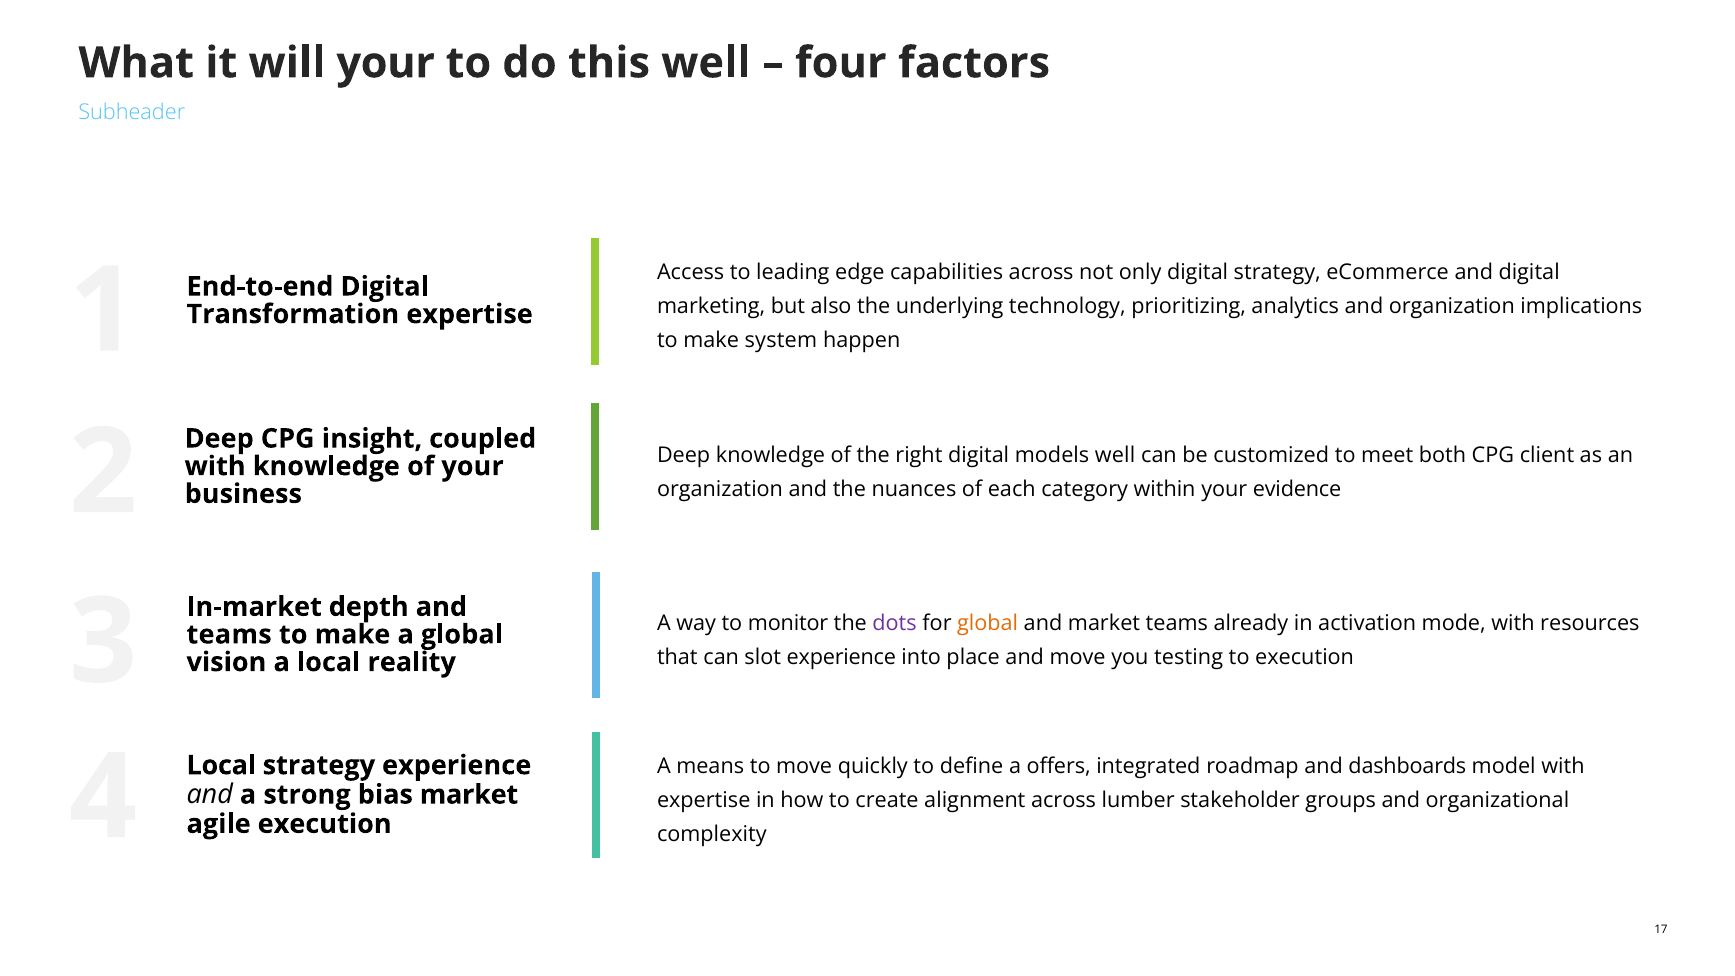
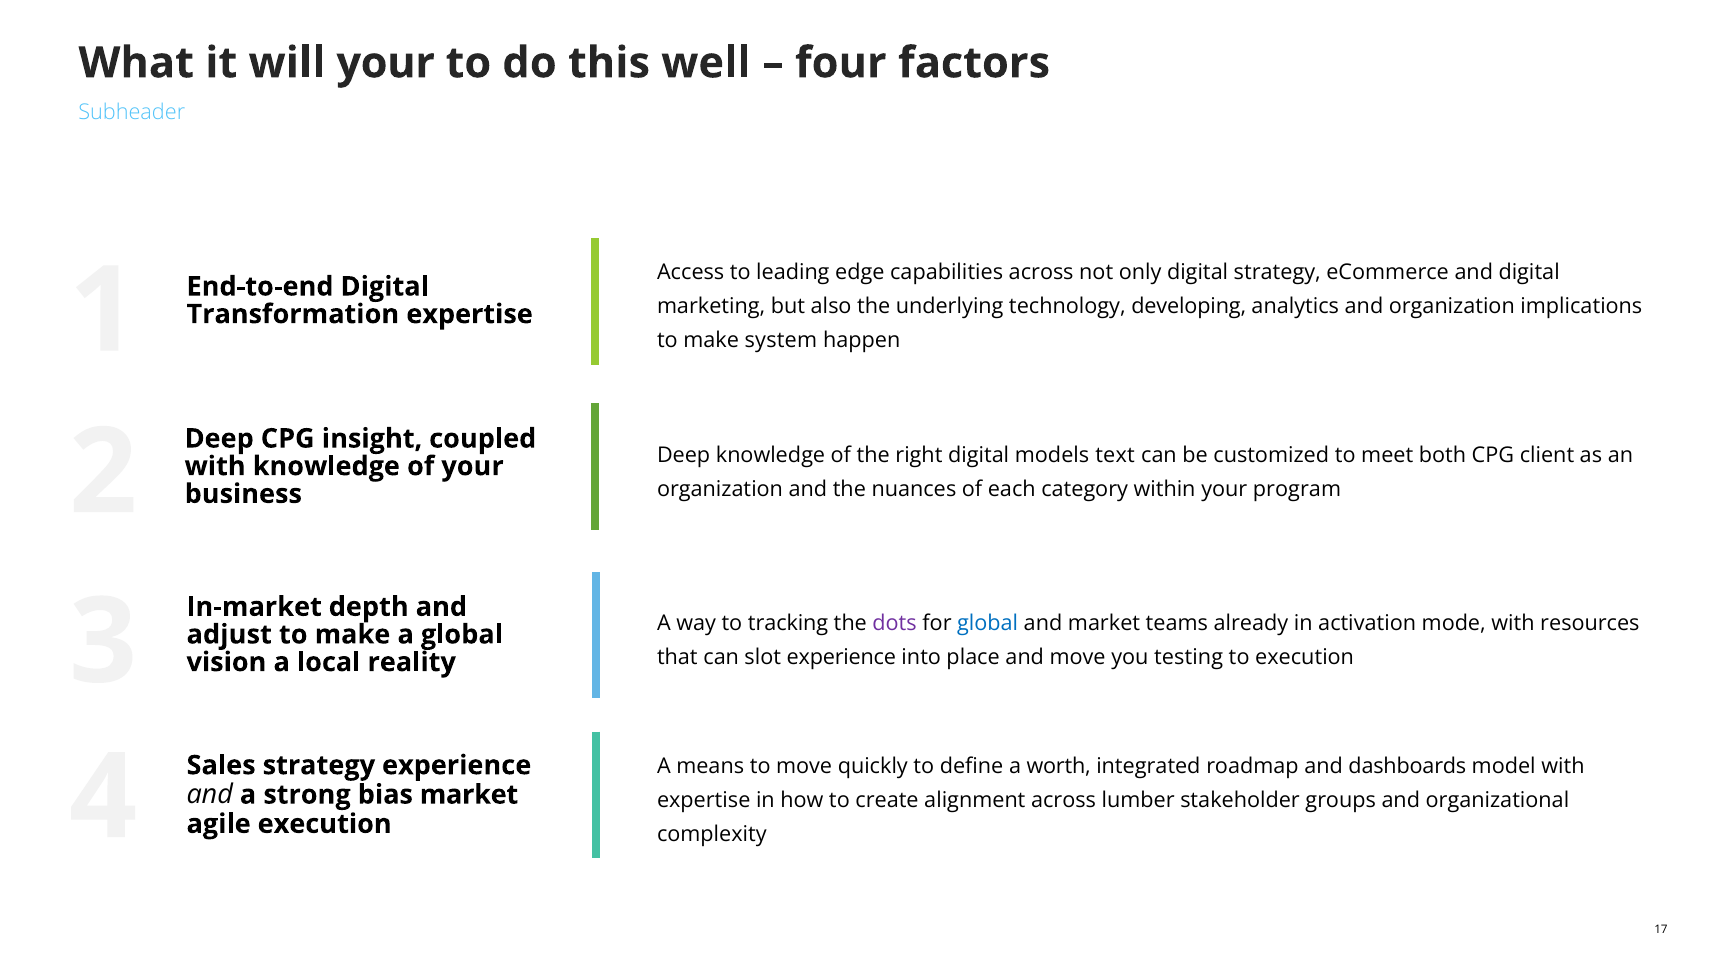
prioritizing: prioritizing -> developing
models well: well -> text
evidence: evidence -> program
monitor: monitor -> tracking
global at (988, 624) colour: orange -> blue
teams at (229, 635): teams -> adjust
Local at (221, 765): Local -> Sales
offers: offers -> worth
